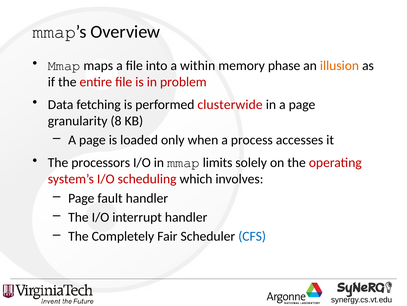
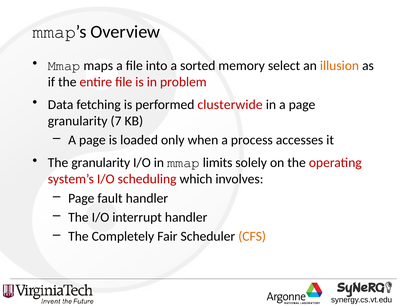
within: within -> sorted
phase: phase -> select
8: 8 -> 7
The processors: processors -> granularity
CFS colour: blue -> orange
